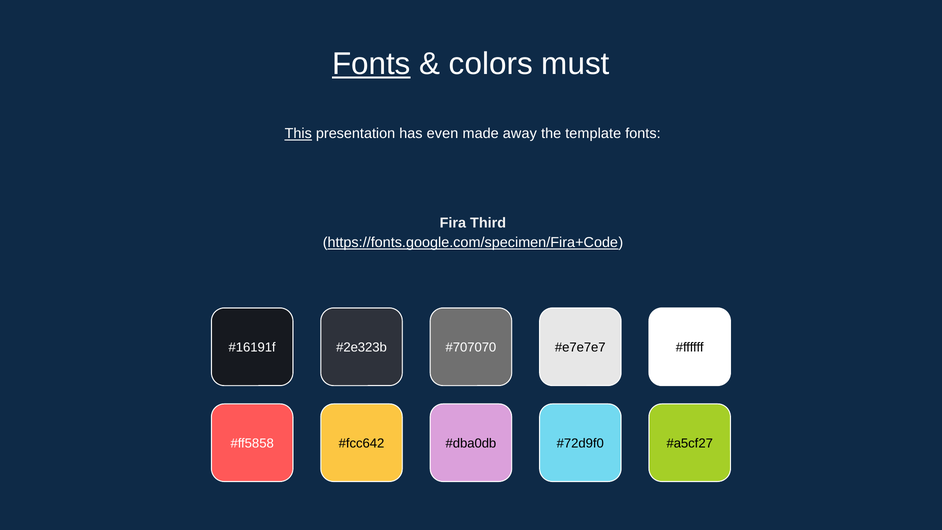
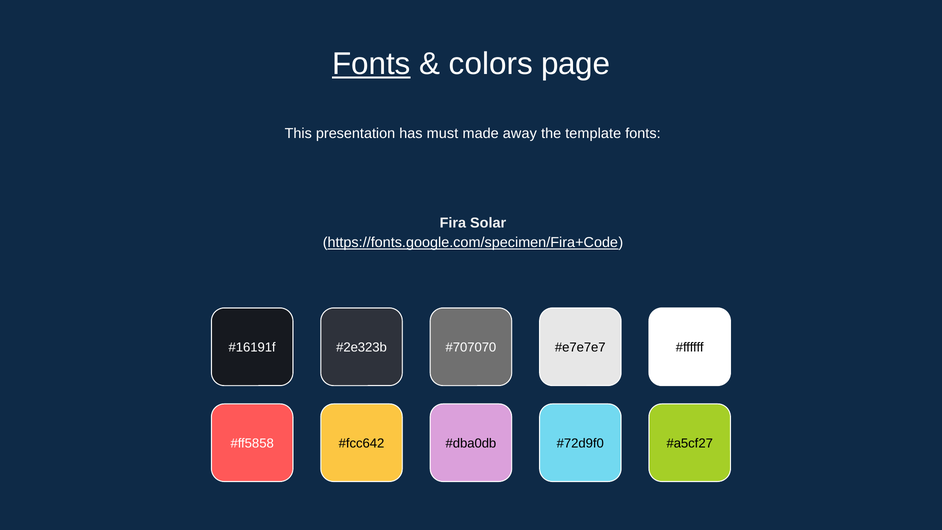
must: must -> page
This underline: present -> none
even: even -> must
Third: Third -> Solar
